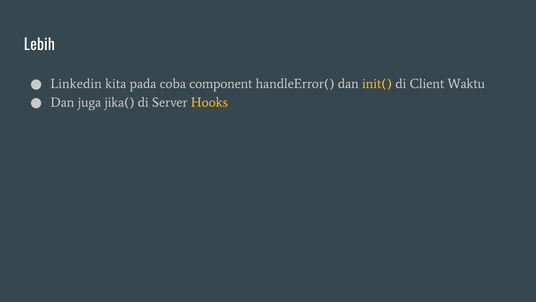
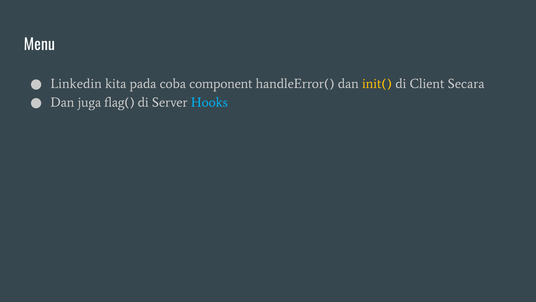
Lebih: Lebih -> Menu
Waktu: Waktu -> Secara
jika(: jika( -> flag(
Hooks colour: yellow -> light blue
